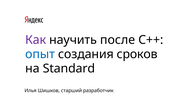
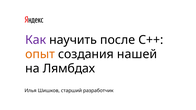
опыт colour: blue -> orange
сроков: сроков -> нашей
Standard: Standard -> Лямбдах
